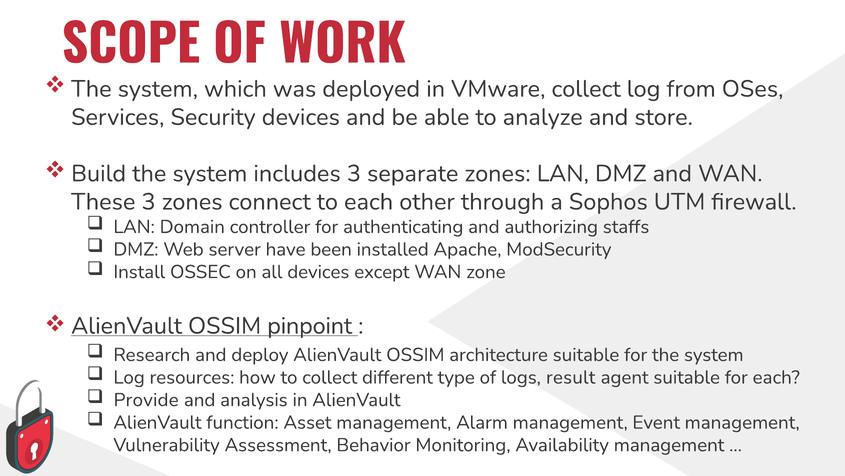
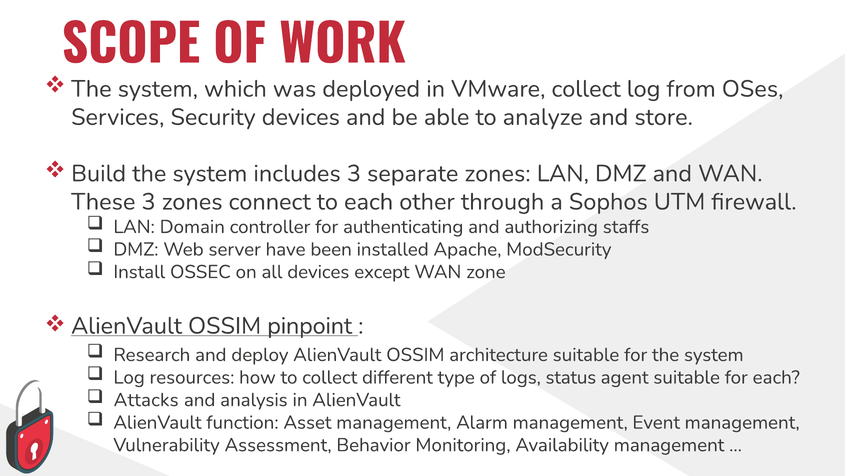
result: result -> status
Provide: Provide -> Attacks
